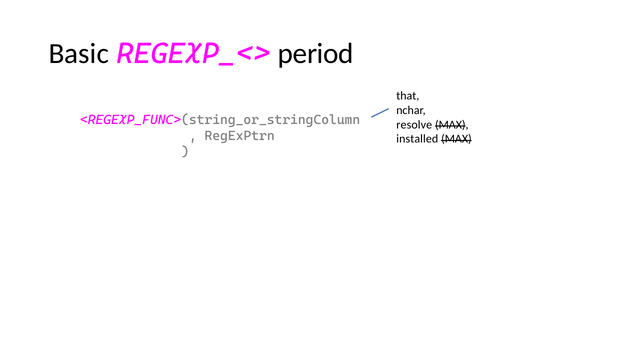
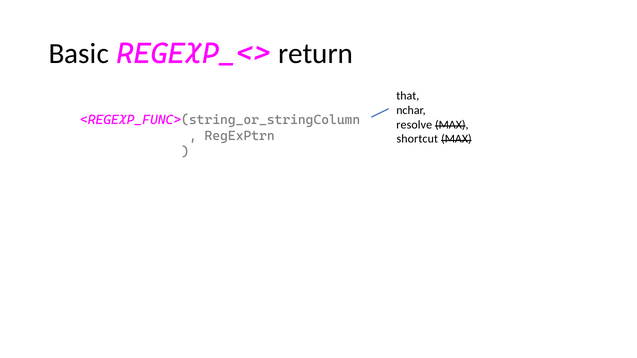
period: period -> return
installed: installed -> shortcut
